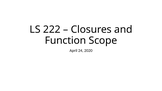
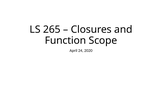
222: 222 -> 265
